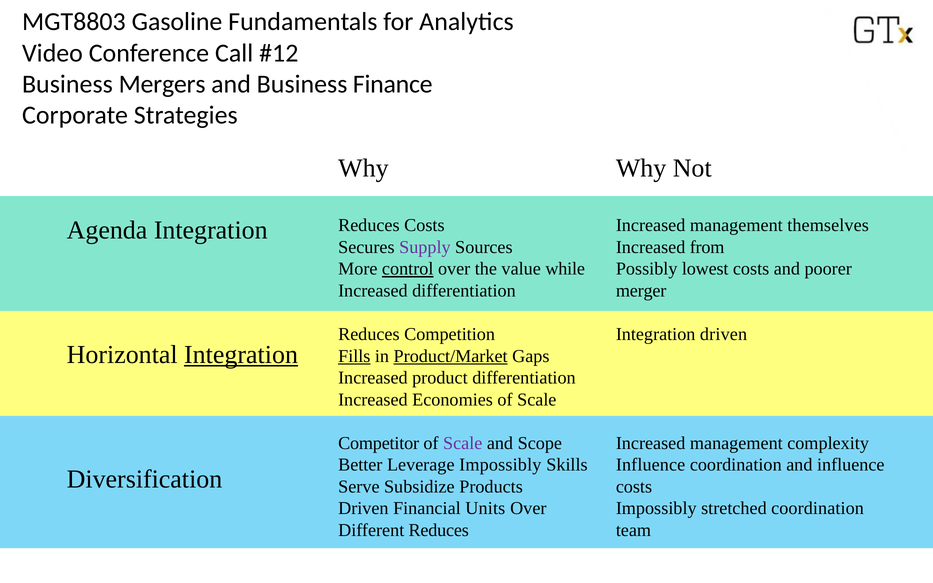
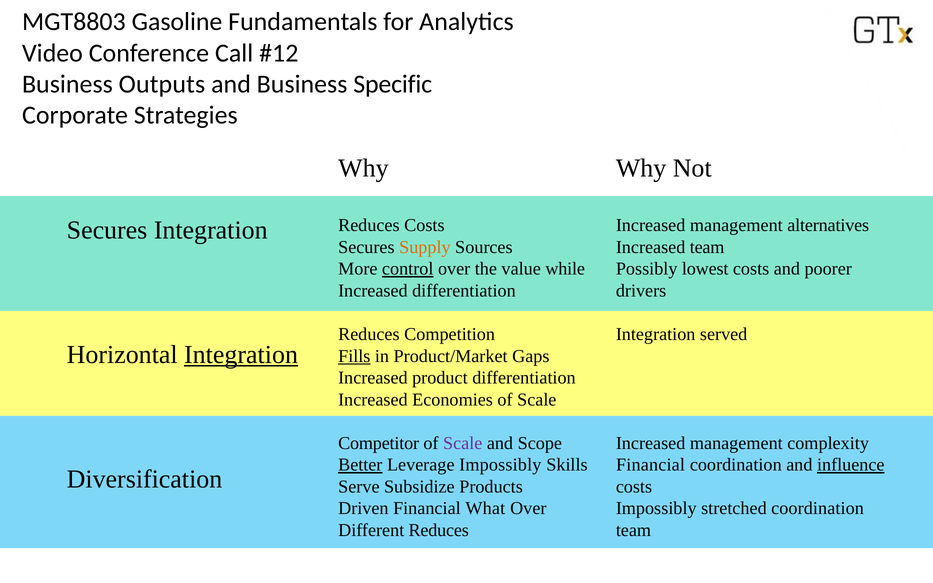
Mergers: Mergers -> Outputs
Finance: Finance -> Specific
themselves: themselves -> alternatives
Agenda at (107, 230): Agenda -> Secures
Supply colour: purple -> orange
Increased from: from -> team
merger: merger -> drivers
Integration driven: driven -> served
Product/Market underline: present -> none
Better underline: none -> present
Influence at (651, 465): Influence -> Financial
influence at (851, 465) underline: none -> present
Units: Units -> What
